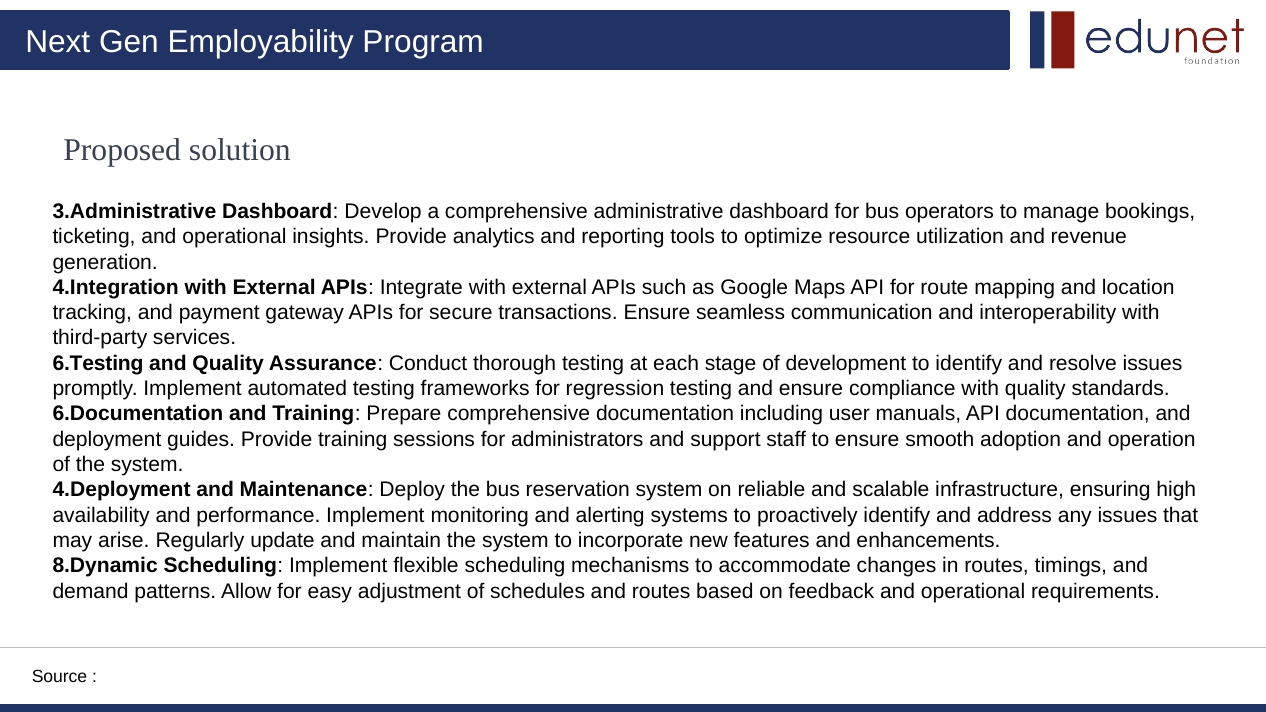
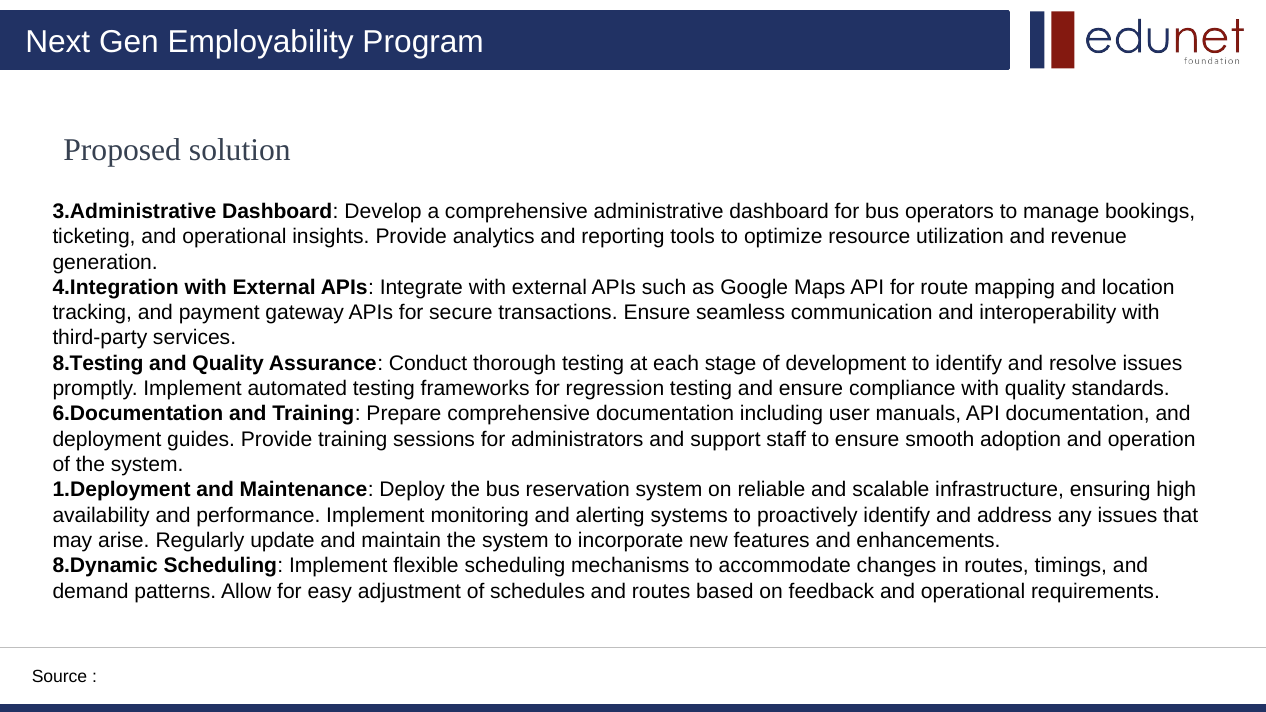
6.Testing: 6.Testing -> 8.Testing
4.Deployment: 4.Deployment -> 1.Deployment
